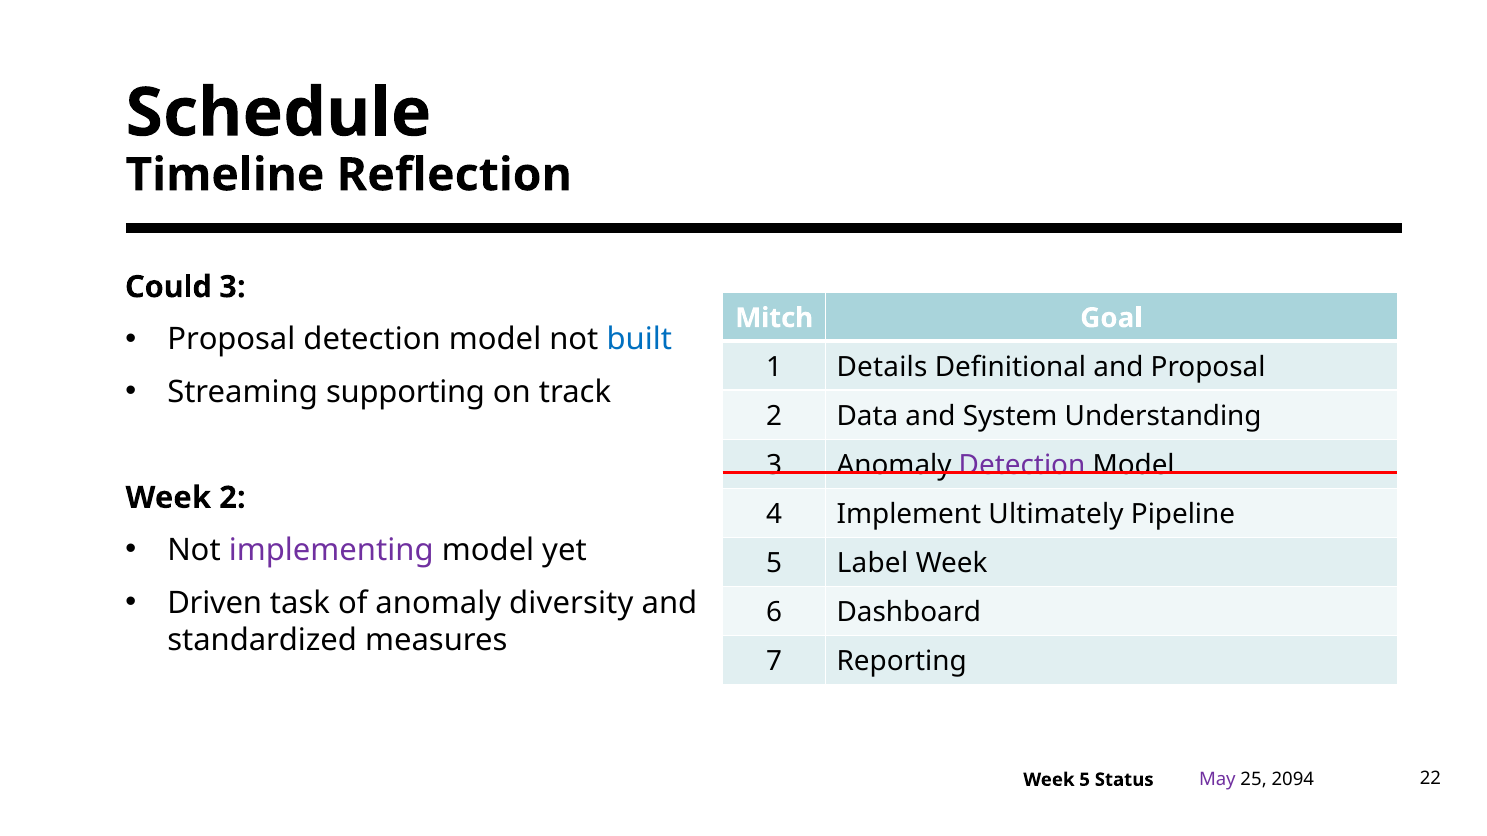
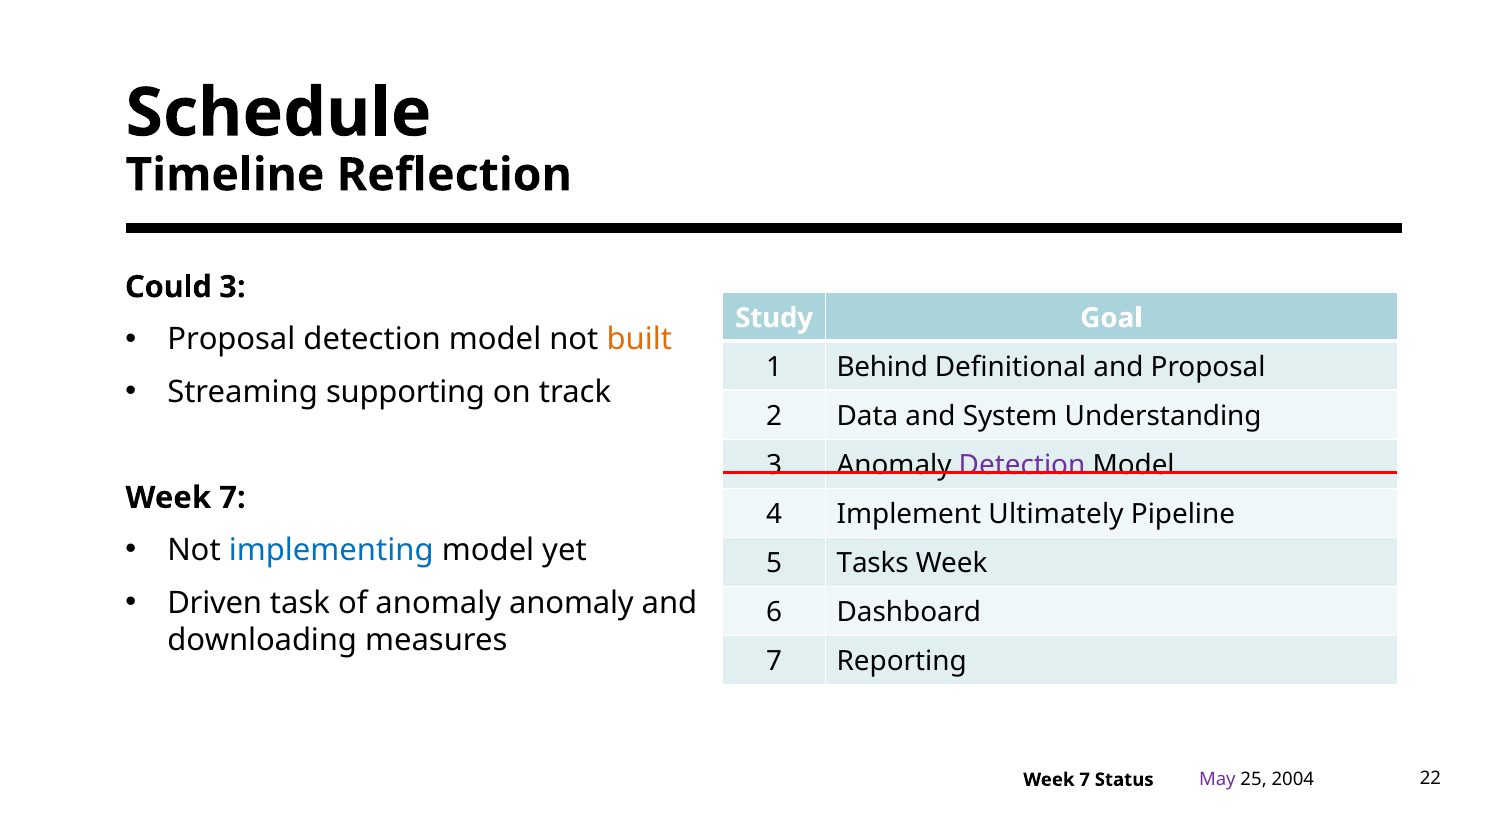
Mitch: Mitch -> Study
built colour: blue -> orange
Details: Details -> Behind
2 at (232, 498): 2 -> 7
implementing colour: purple -> blue
Label: Label -> Tasks
anomaly diversity: diversity -> anomaly
standardized: standardized -> downloading
2094: 2094 -> 2004
5 at (1085, 780): 5 -> 7
